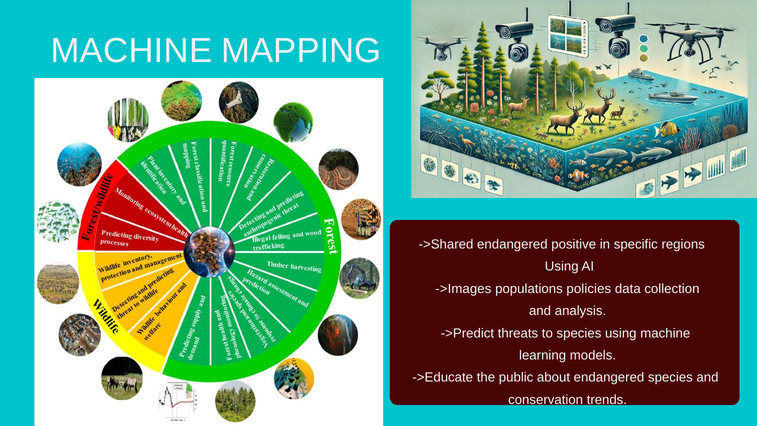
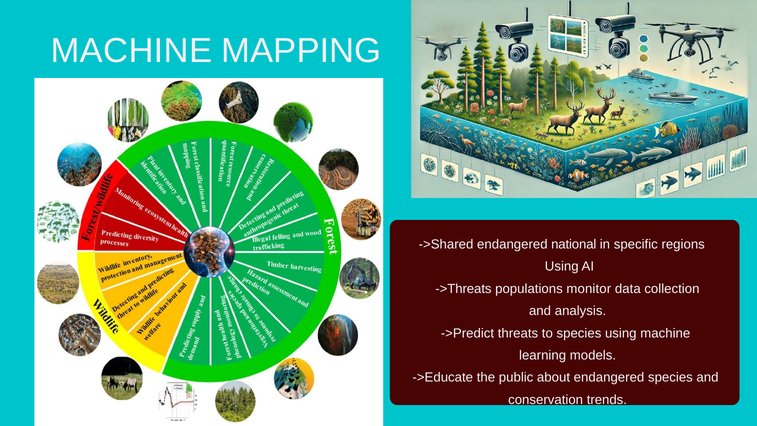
positive: positive -> national
->Images: ->Images -> ->Threats
policies: policies -> monitor
